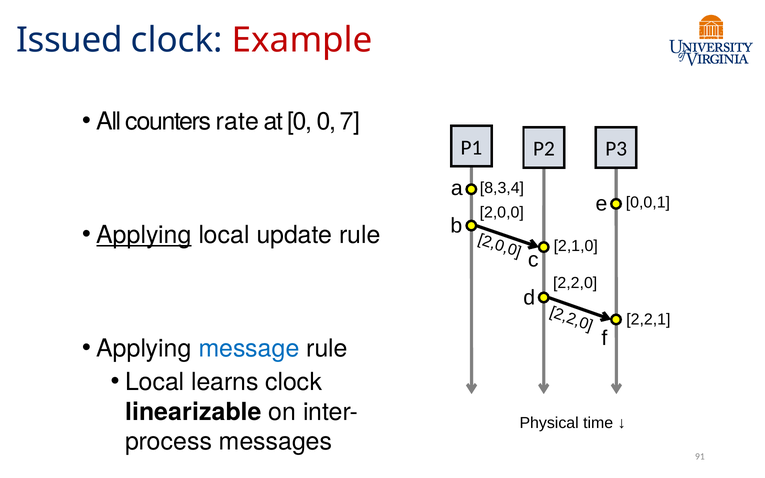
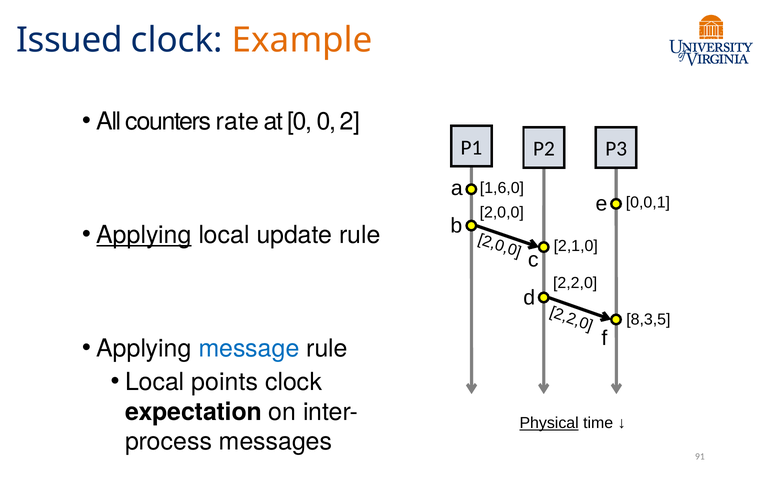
Example colour: red -> orange
0 7: 7 -> 2
8,3,4: 8,3,4 -> 1,6,0
2,2,1: 2,2,1 -> 8,3,5
learns: learns -> points
linearizable: linearizable -> expectation
Physical underline: none -> present
